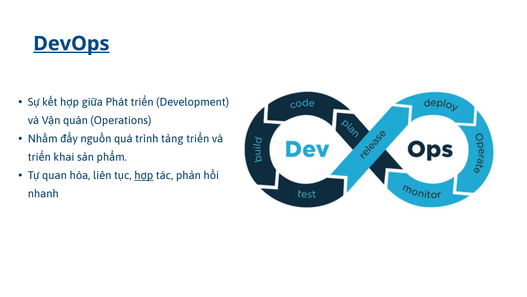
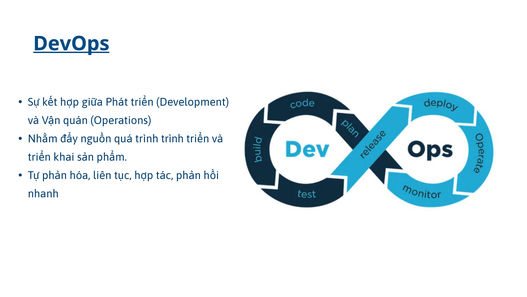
trình tảng: tảng -> trình
Tự quan: quan -> phản
hợp at (144, 175) underline: present -> none
